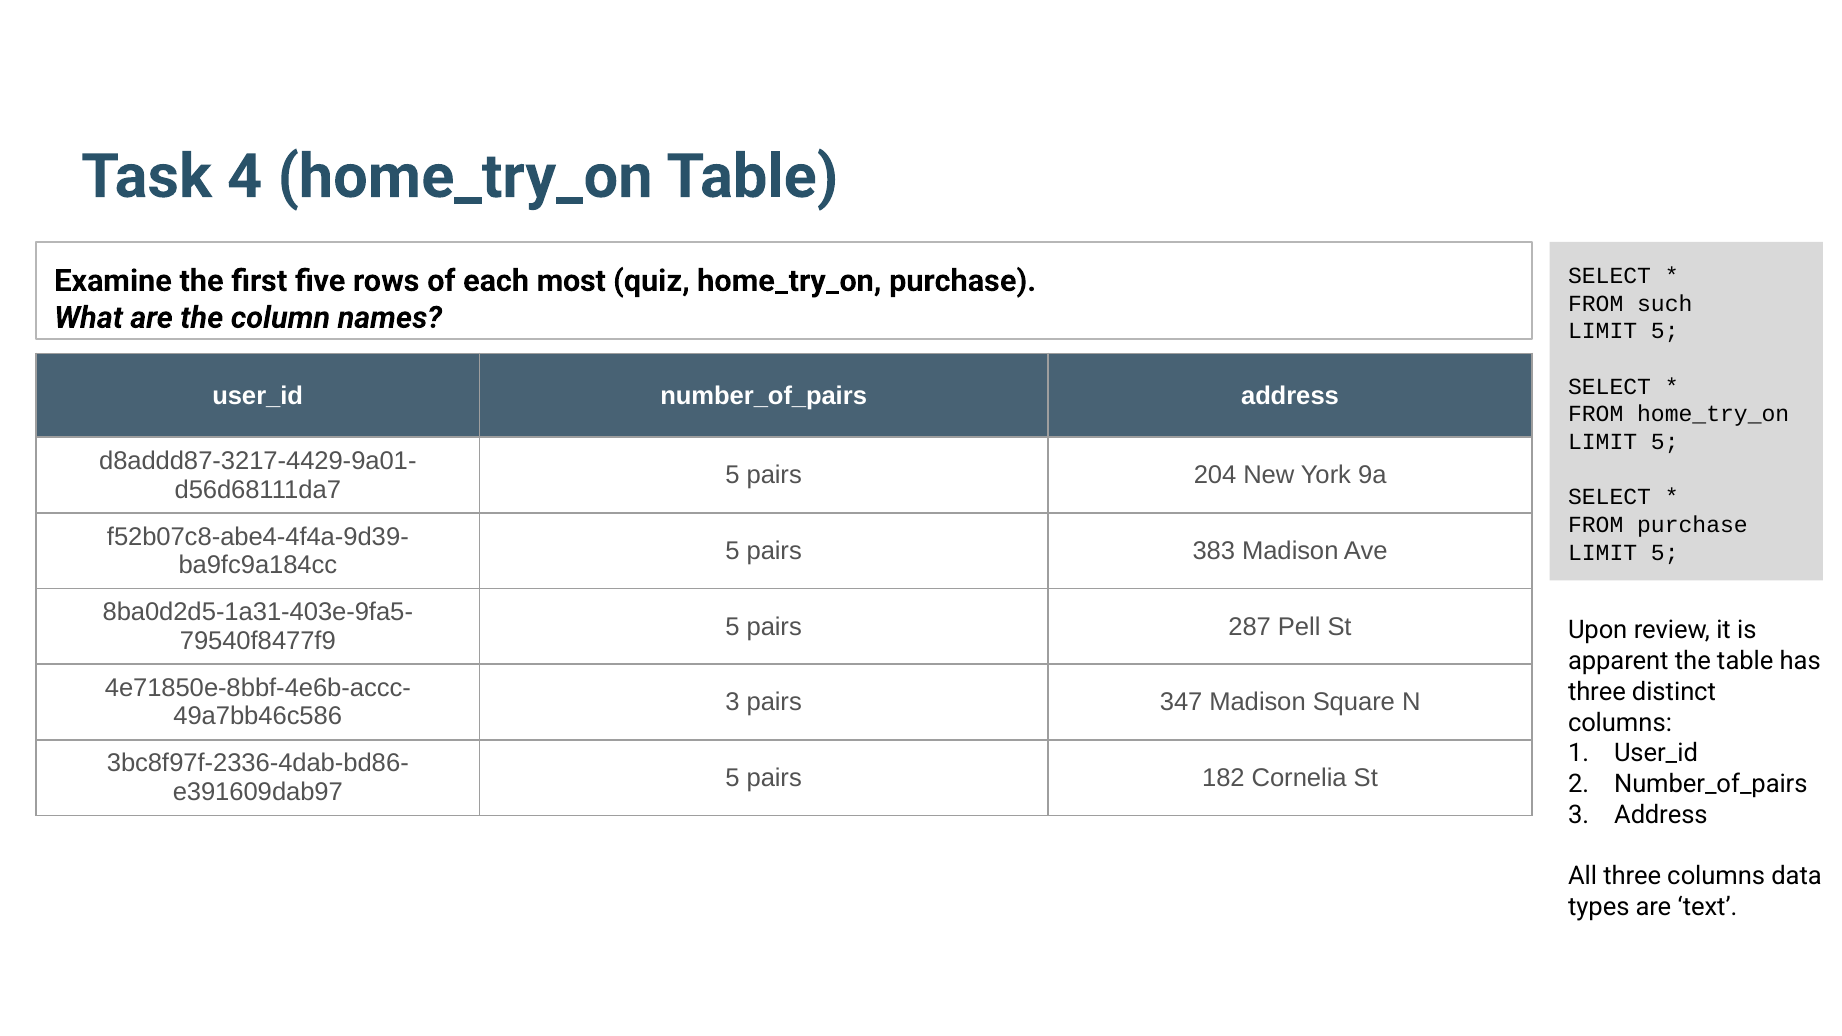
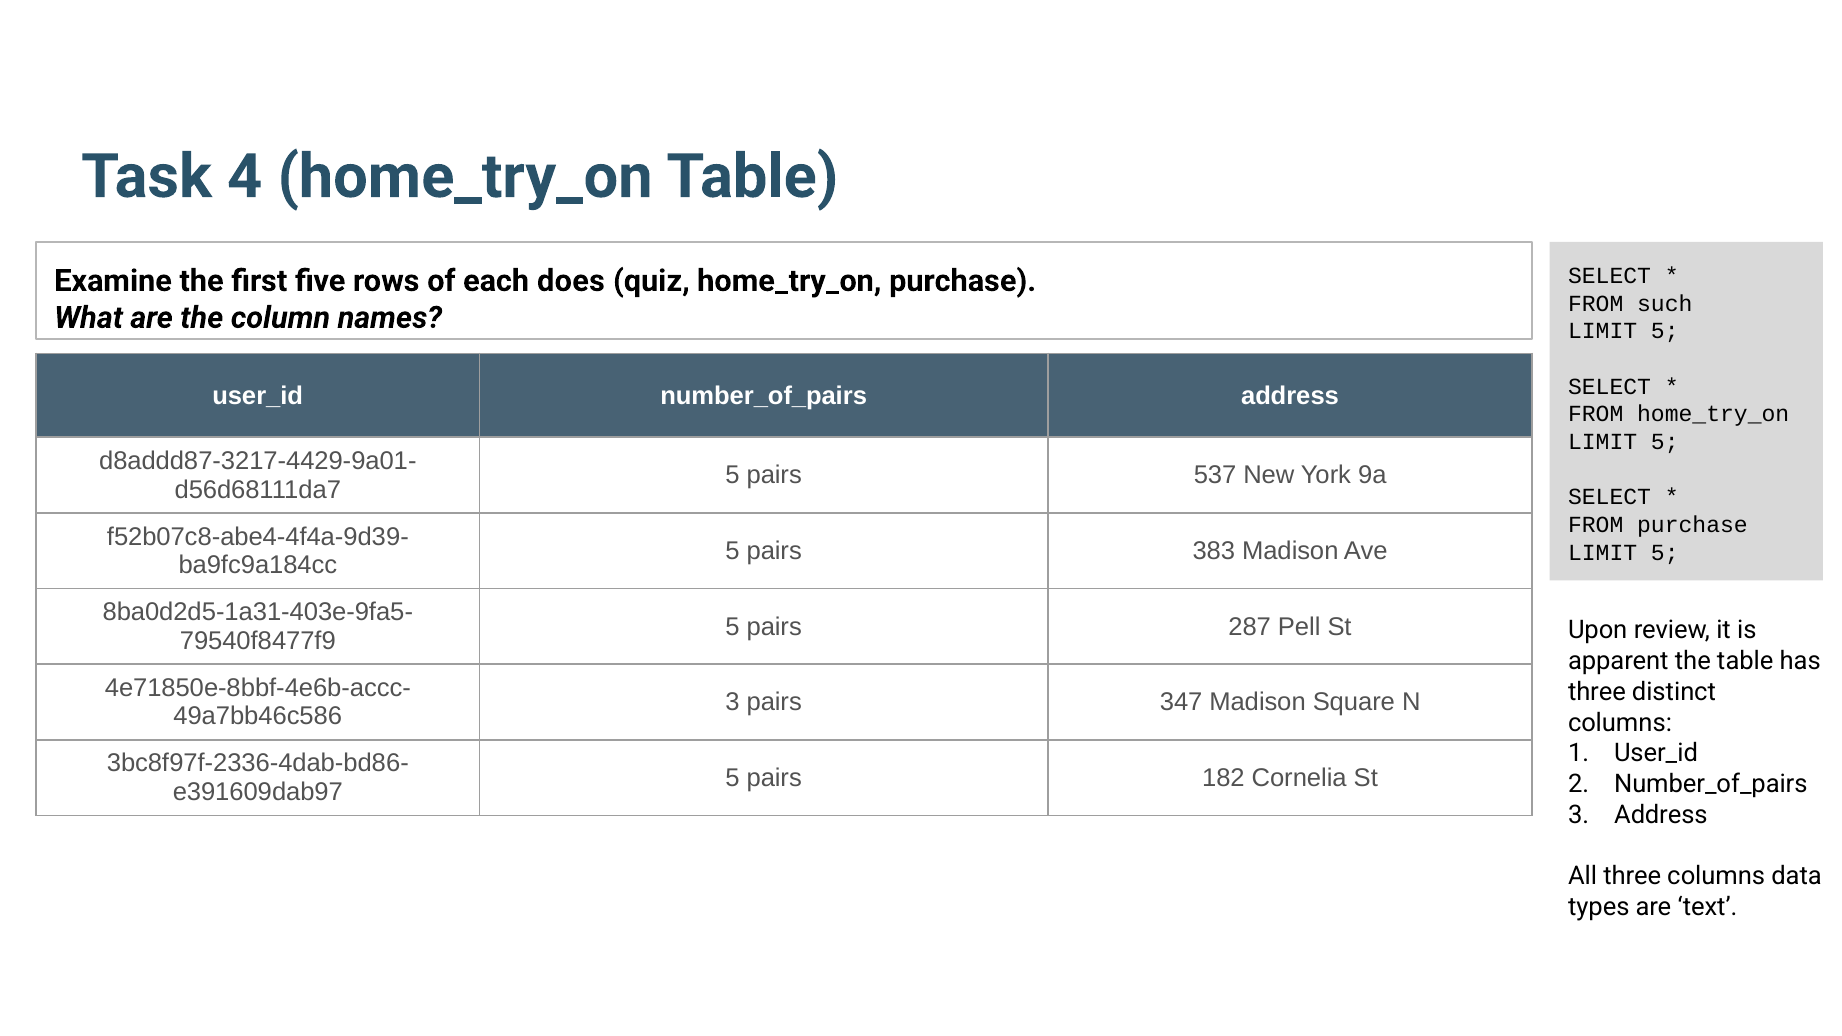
most: most -> does
204: 204 -> 537
